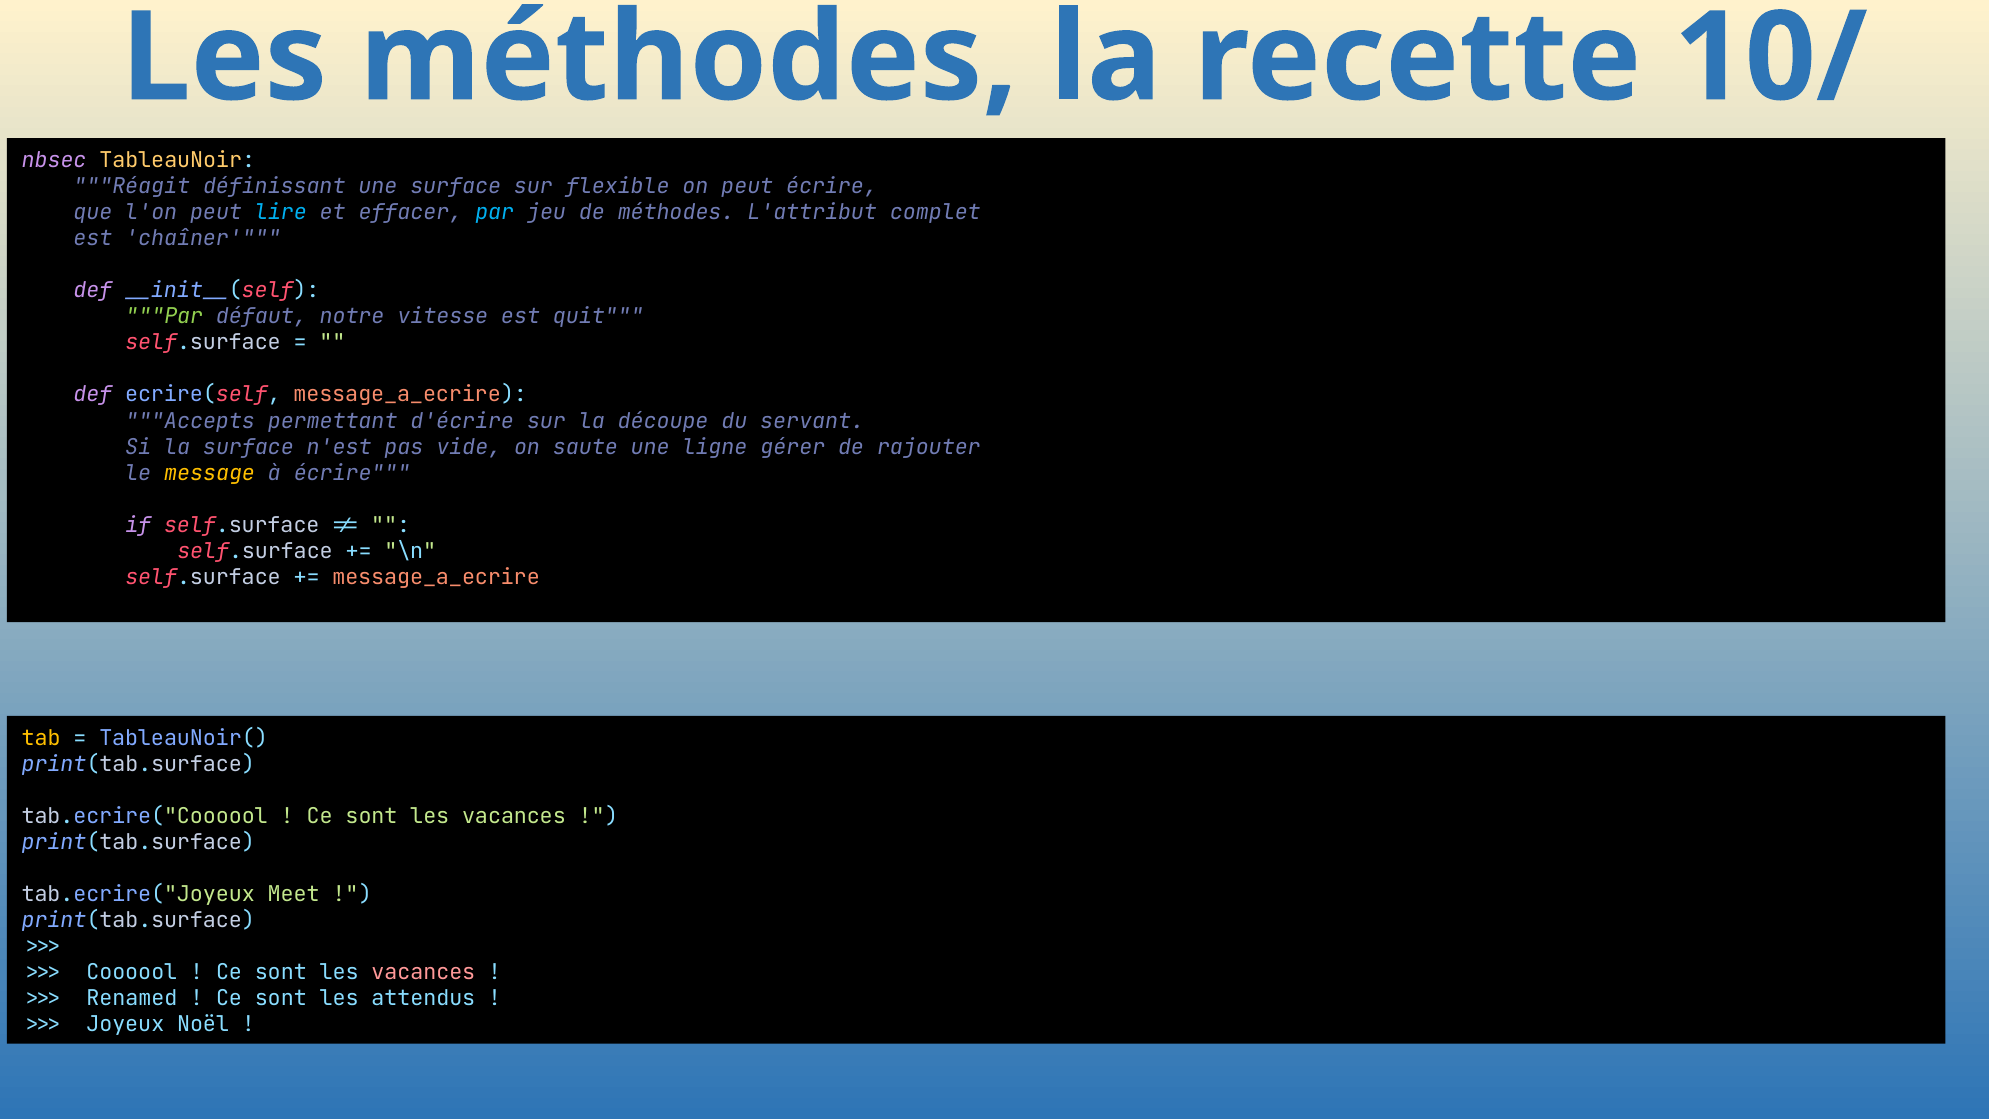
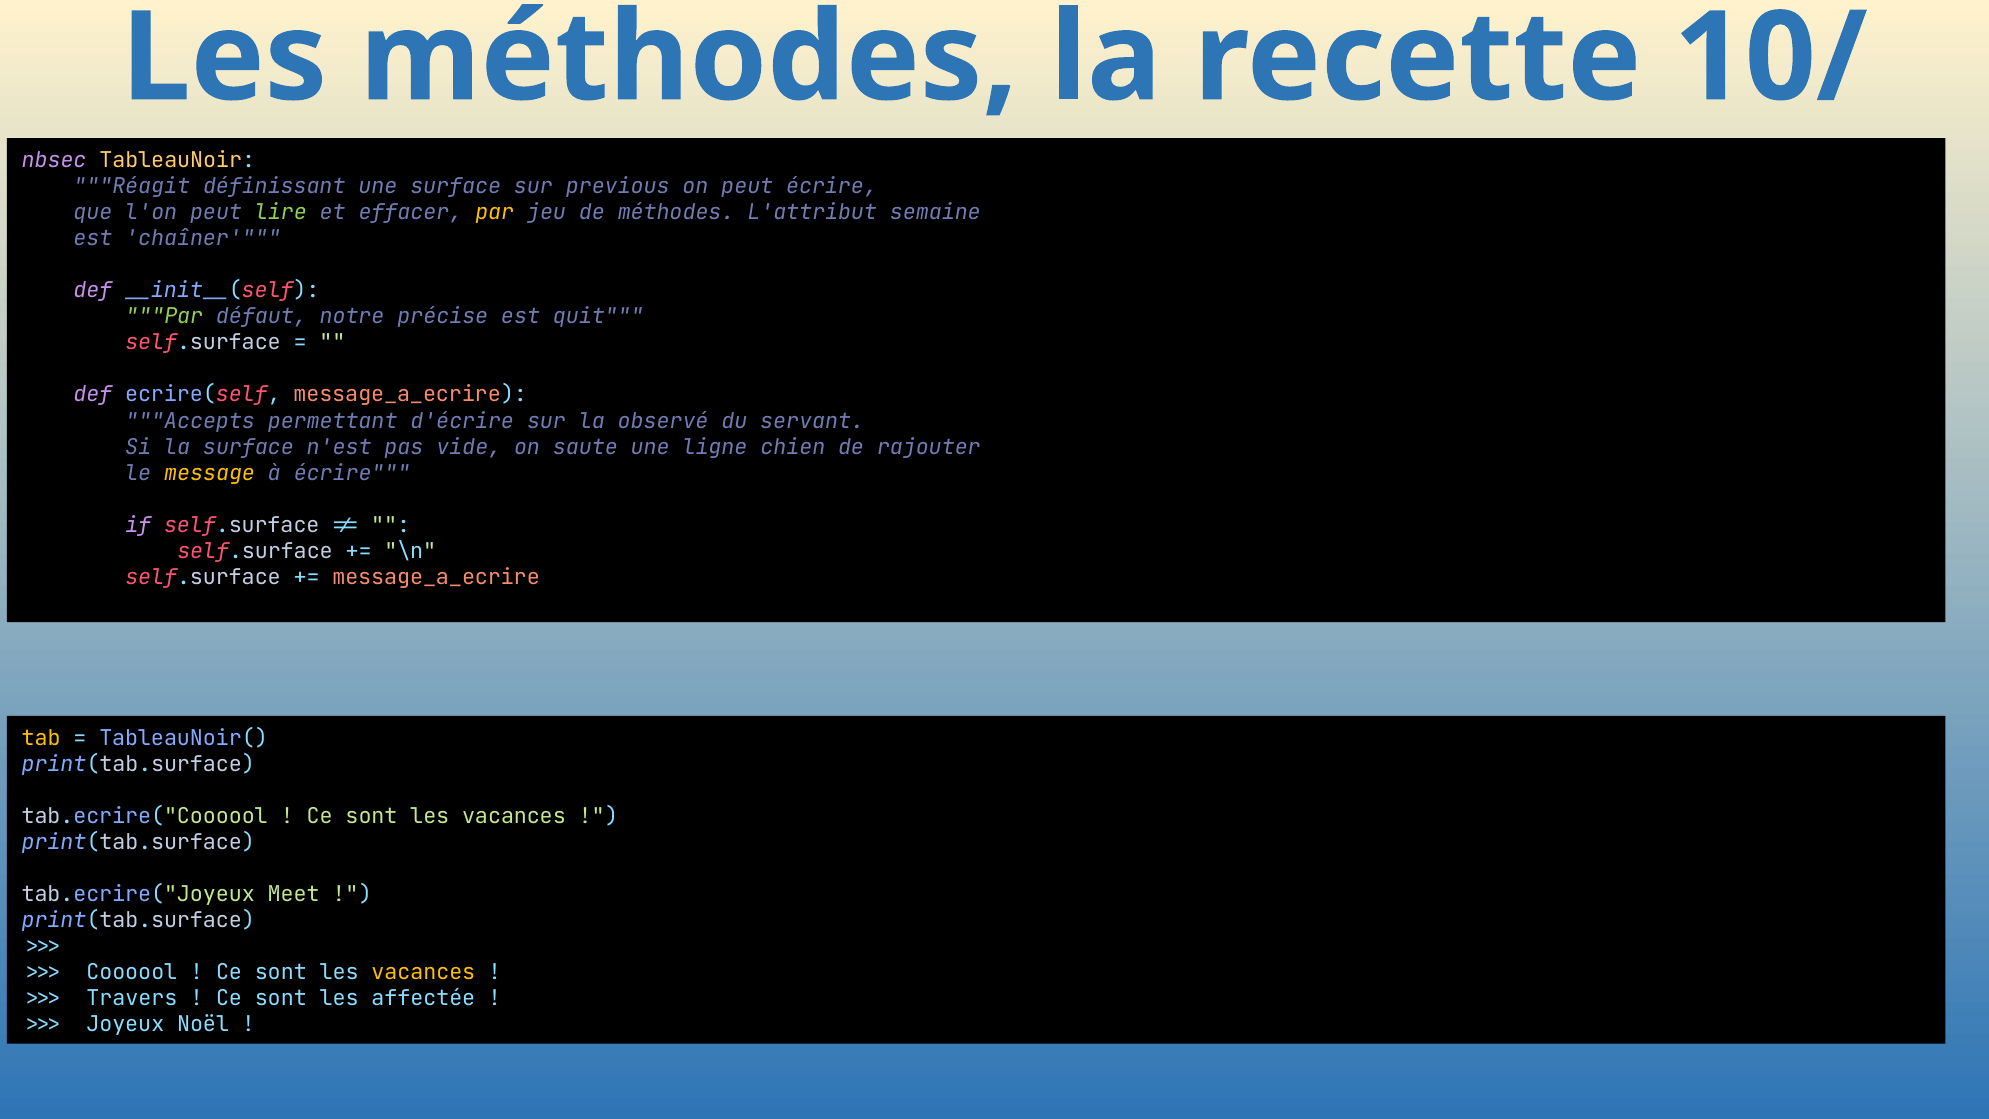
flexible: flexible -> previous
lire colour: light blue -> light green
par at (495, 212) colour: light blue -> yellow
complet: complet -> semaine
vitesse: vitesse -> précise
découpe: découpe -> observé
gérer: gérer -> chien
vacances at (423, 972) colour: pink -> yellow
Renamed: Renamed -> Travers
attendus: attendus -> affectée
